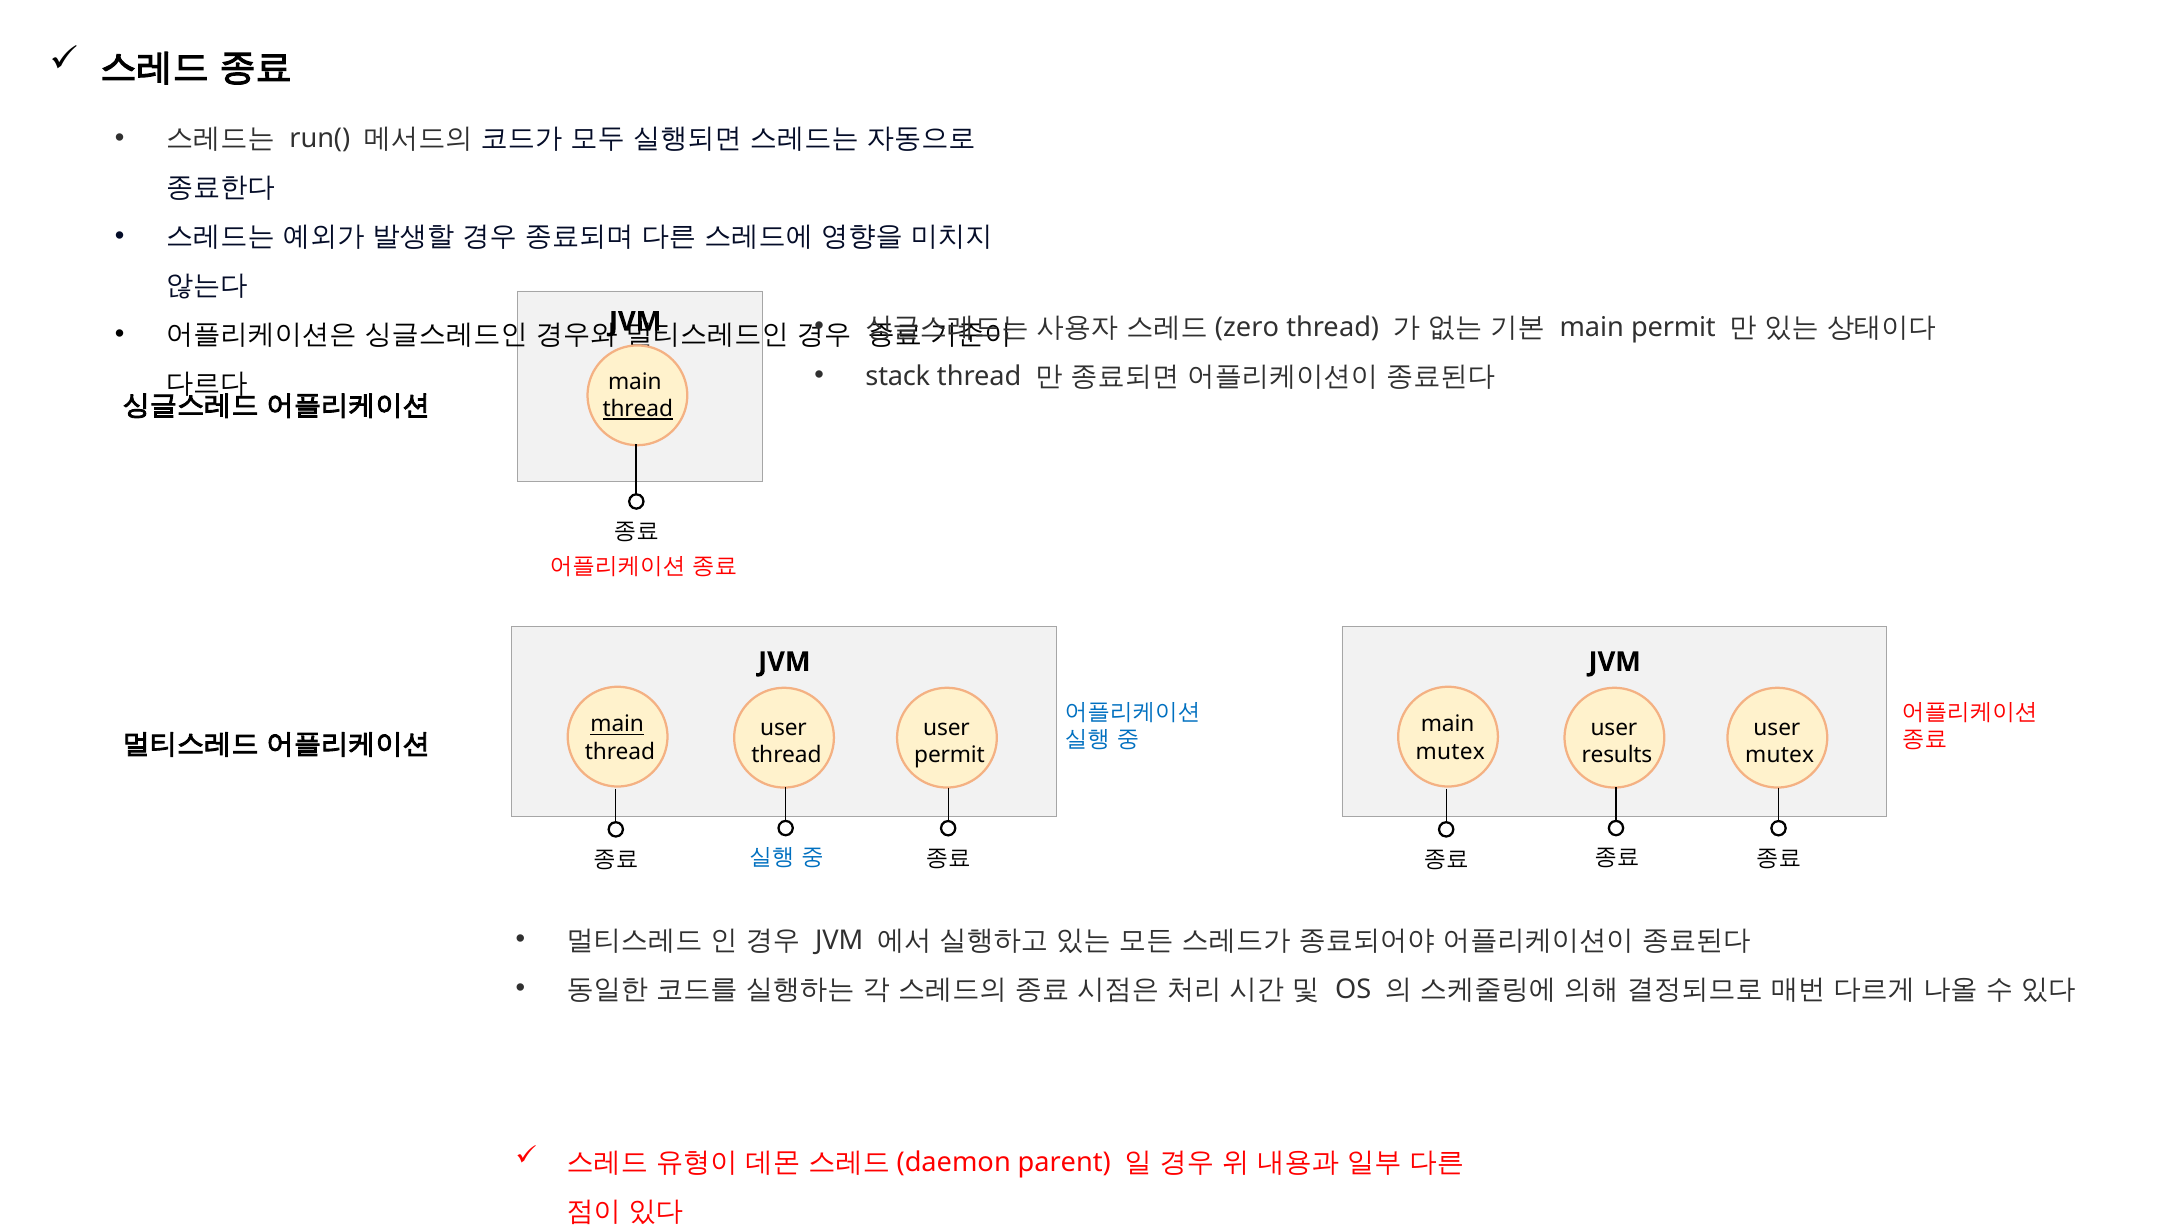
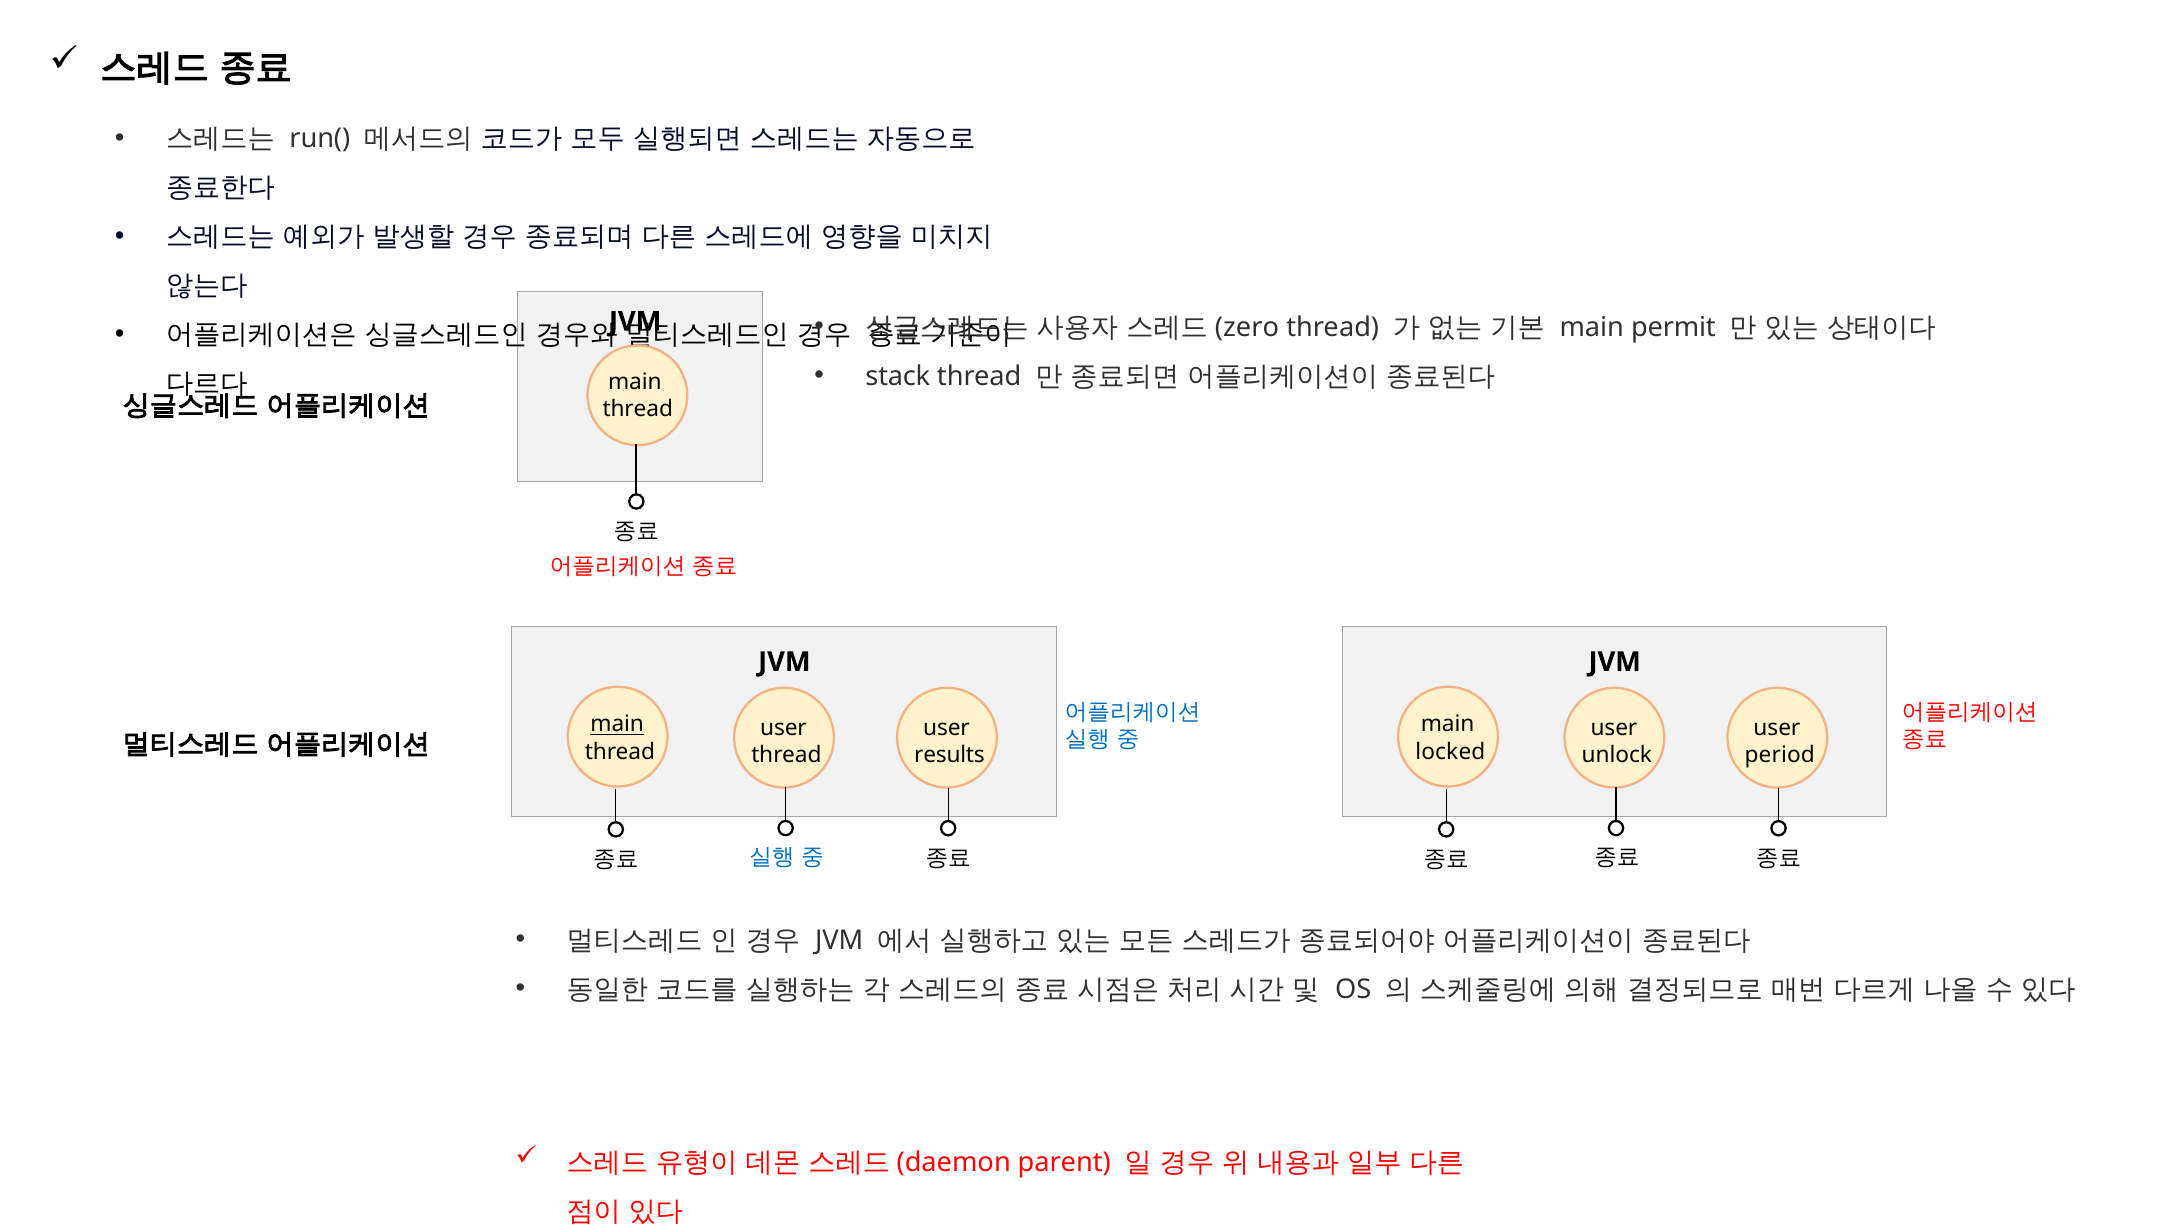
thread at (638, 409) underline: present -> none
mutex at (1450, 752): mutex -> locked
permit at (949, 755): permit -> results
results: results -> unlock
mutex at (1780, 755): mutex -> period
